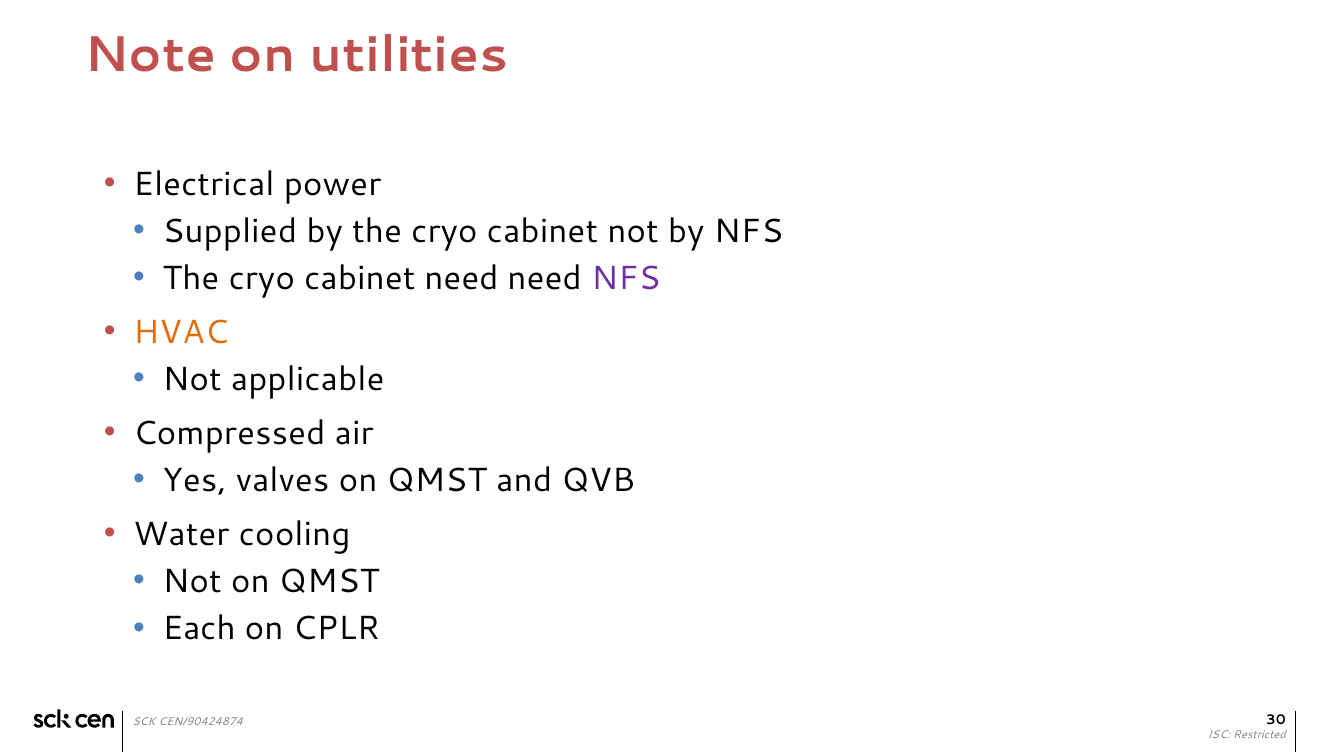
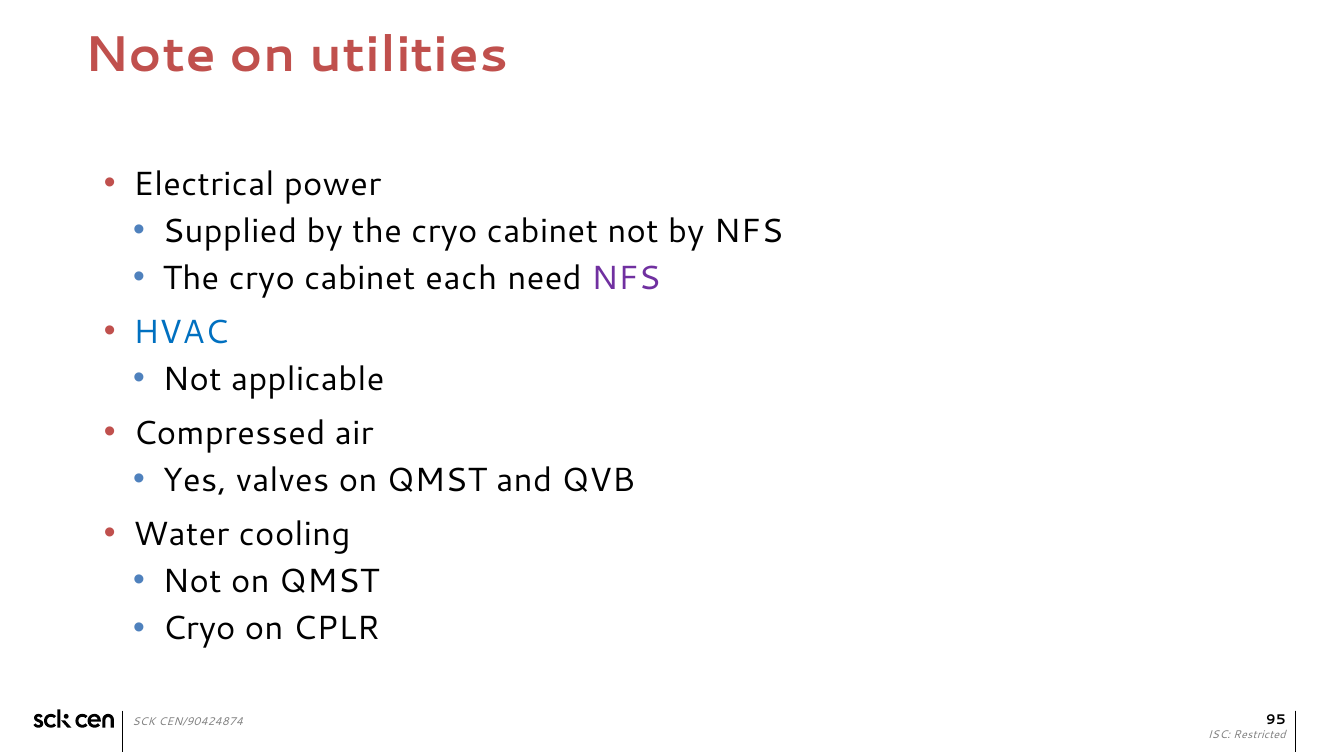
cabinet need: need -> each
HVAC colour: orange -> blue
Each at (199, 629): Each -> Cryo
30: 30 -> 95
